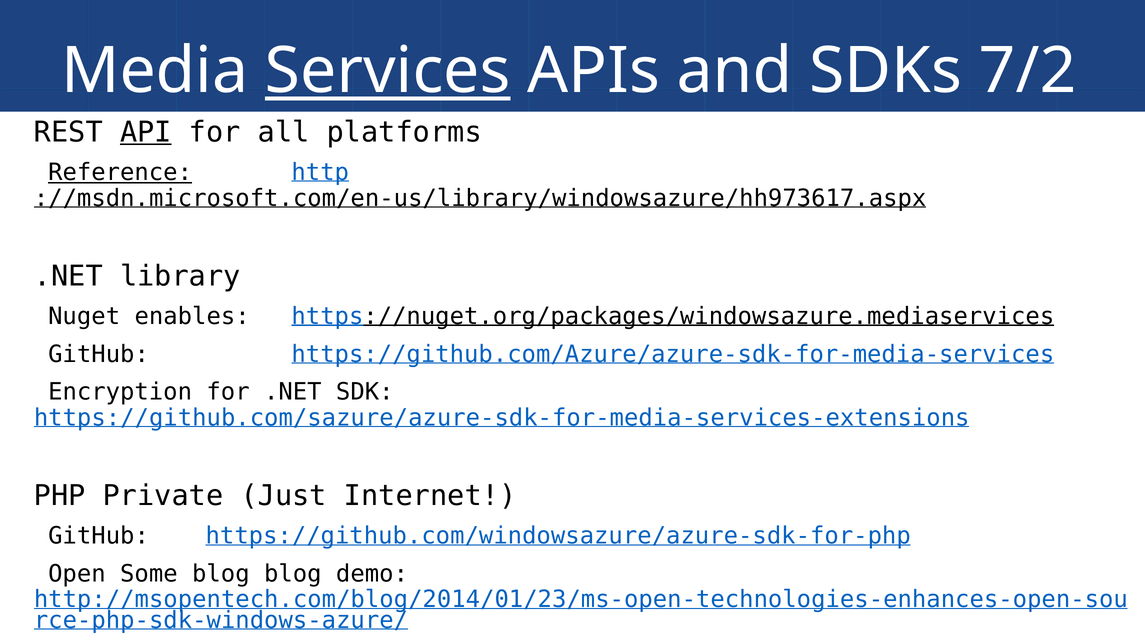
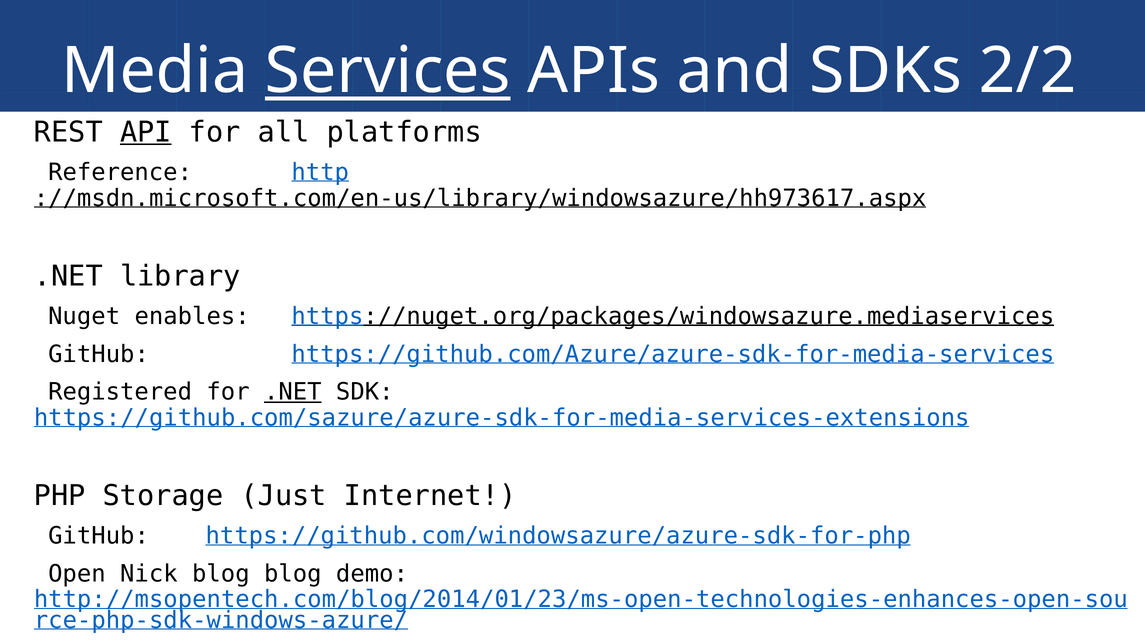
7/2: 7/2 -> 2/2
Reference underline: present -> none
Encryption: Encryption -> Registered
.NET at (293, 392) underline: none -> present
Private: Private -> Storage
Some: Some -> Nick
